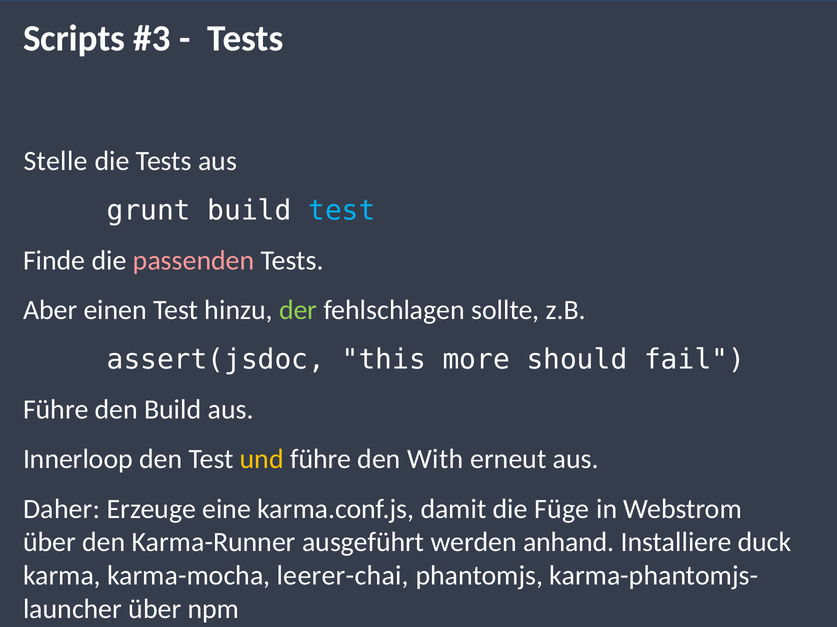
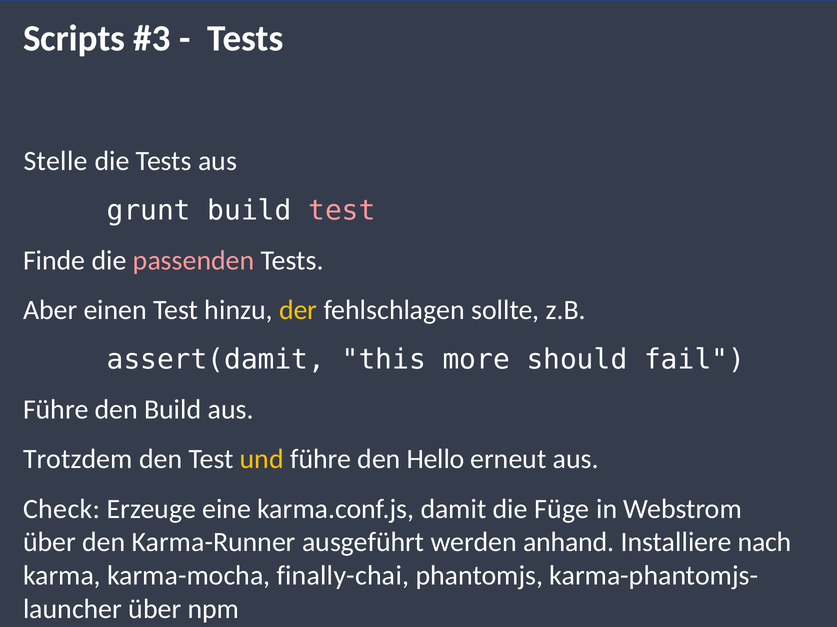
test at (342, 211) colour: light blue -> pink
der colour: light green -> yellow
assert(jsdoc: assert(jsdoc -> assert(damit
Innerloop: Innerloop -> Trotzdem
With: With -> Hello
Daher: Daher -> Check
duck: duck -> nach
leerer-chai: leerer-chai -> finally-chai
